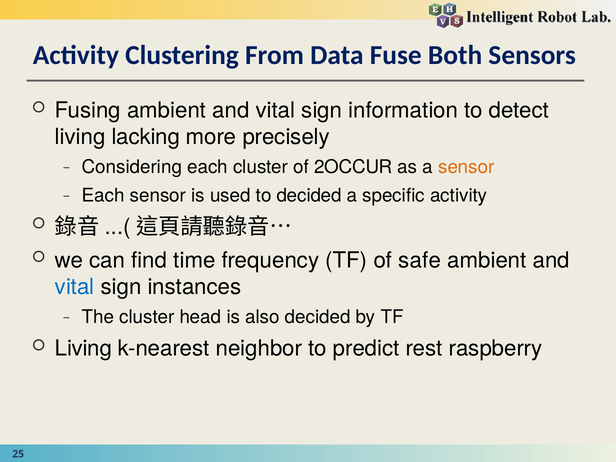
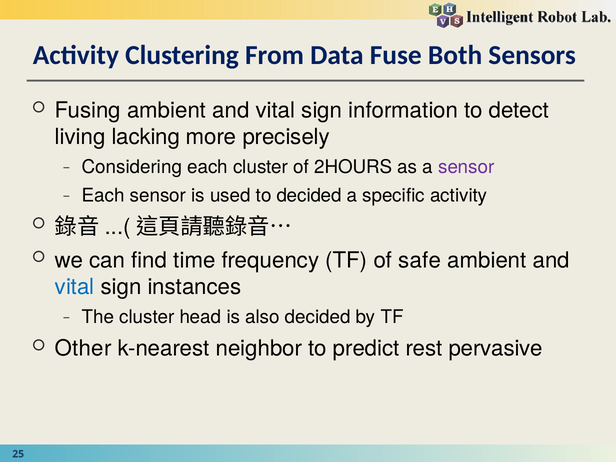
2OCCUR: 2OCCUR -> 2HOURS
sensor at (466, 167) colour: orange -> purple
Living at (83, 348): Living -> Other
raspberry: raspberry -> pervasive
